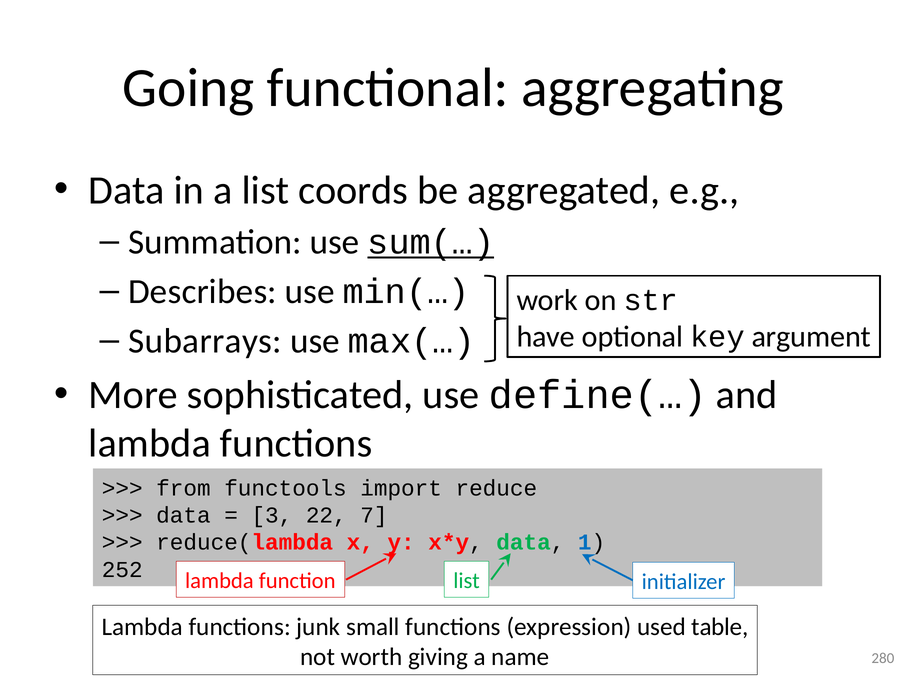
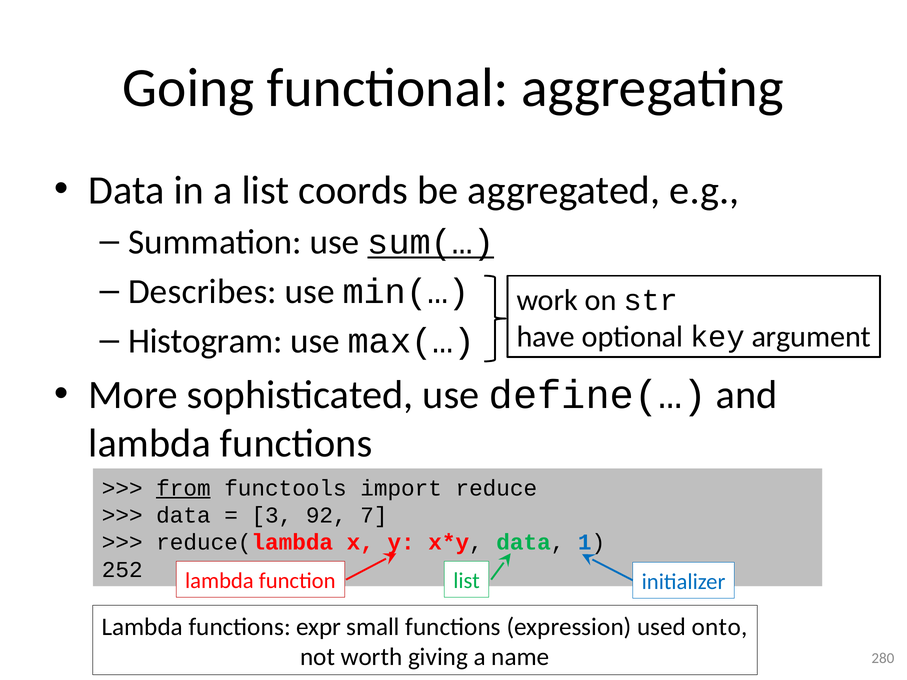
Subarrays: Subarrays -> Histogram
from underline: none -> present
22: 22 -> 92
junk: junk -> expr
table: table -> onto
